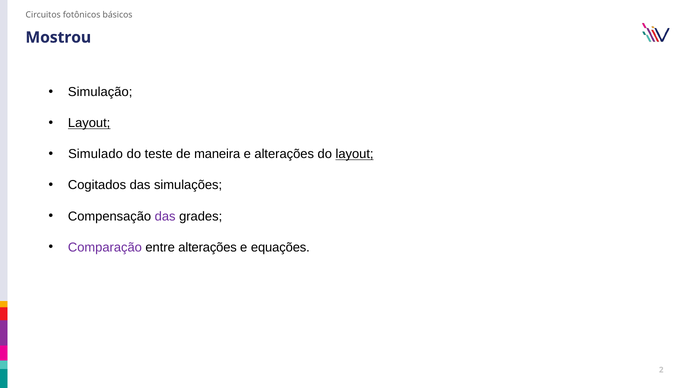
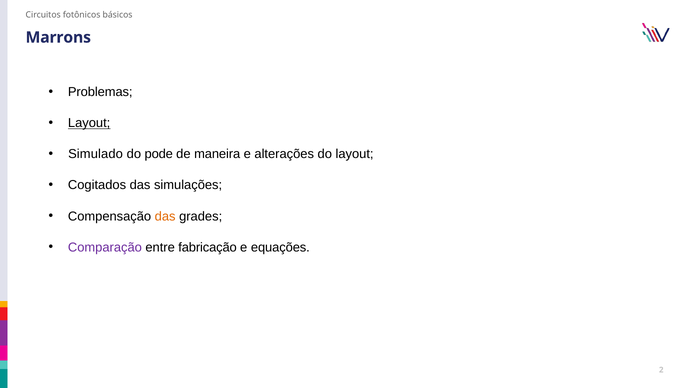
Mostrou: Mostrou -> Marrons
Simulação: Simulação -> Problemas
teste: teste -> pode
layout at (355, 154) underline: present -> none
das at (165, 216) colour: purple -> orange
entre alterações: alterações -> fabricação
